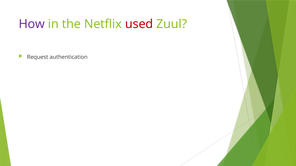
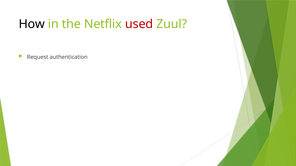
How colour: purple -> black
